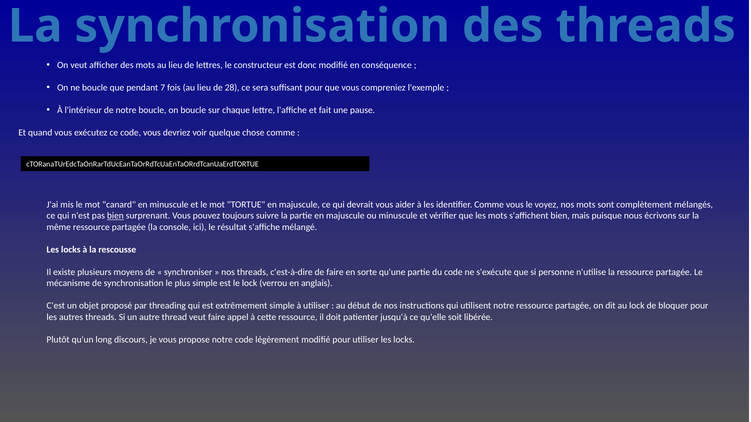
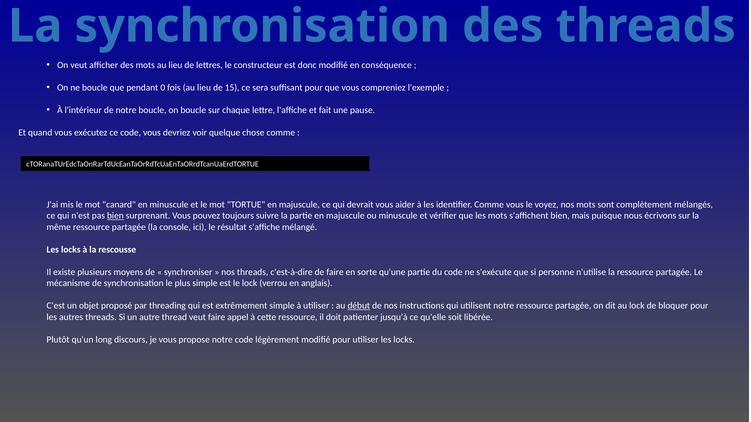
7: 7 -> 0
28: 28 -> 15
début underline: none -> present
